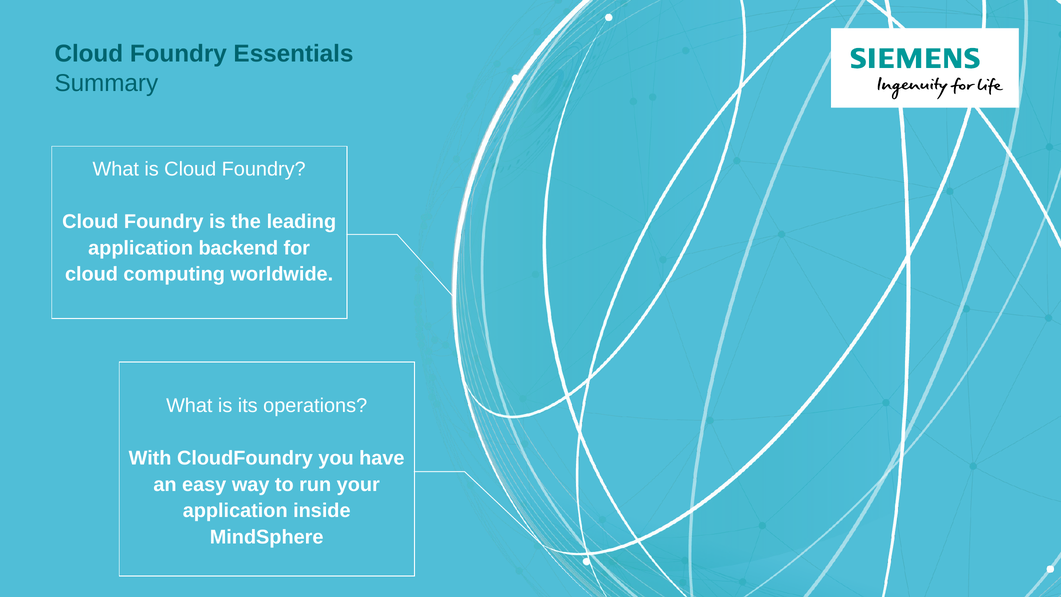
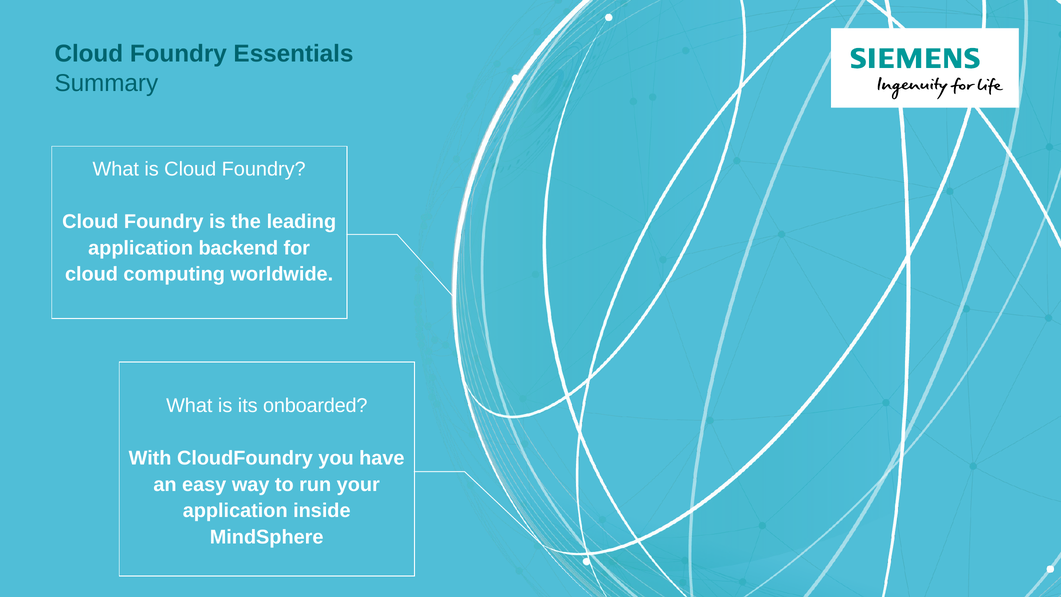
operations: operations -> onboarded
